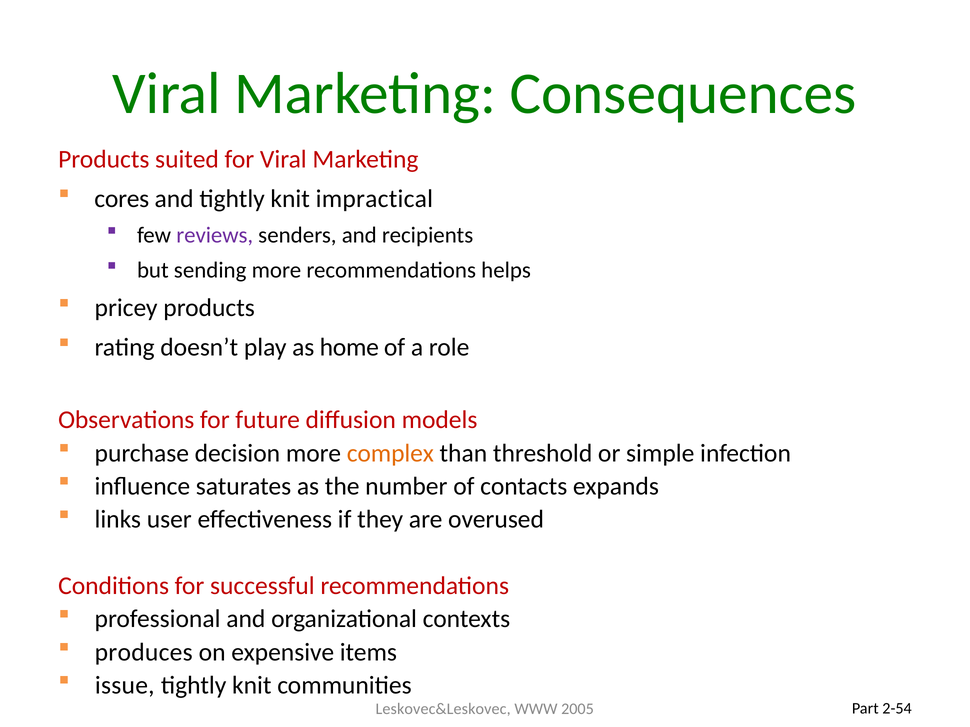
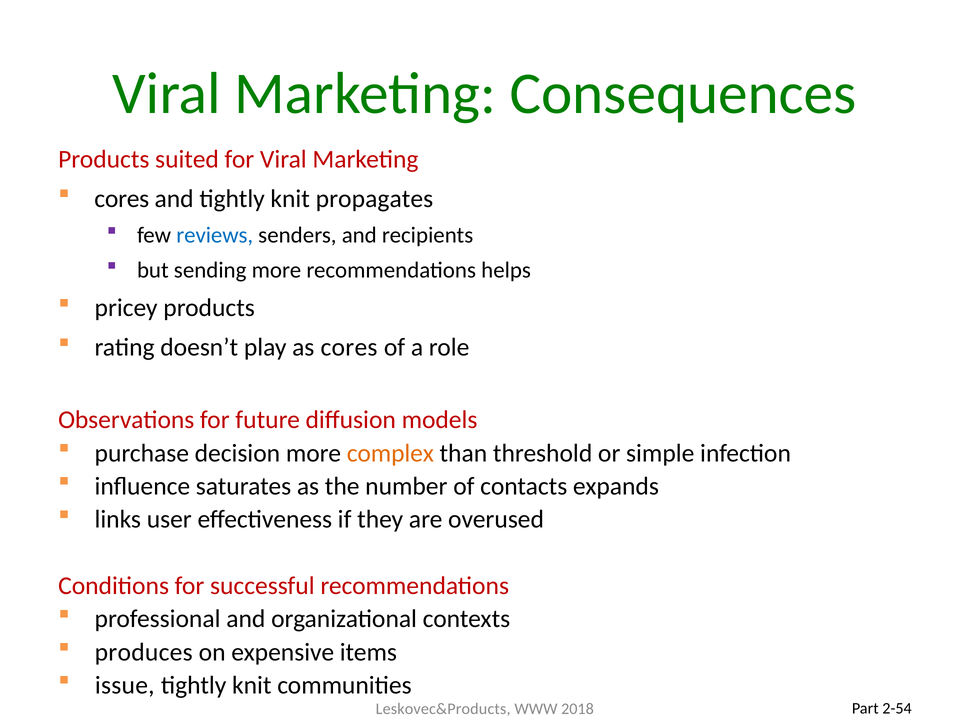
impractical: impractical -> propagates
reviews colour: purple -> blue
as home: home -> cores
Leskovec&Leskovec: Leskovec&Leskovec -> Leskovec&Products
2005: 2005 -> 2018
